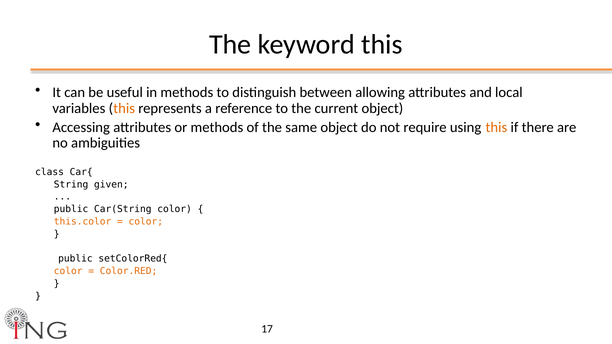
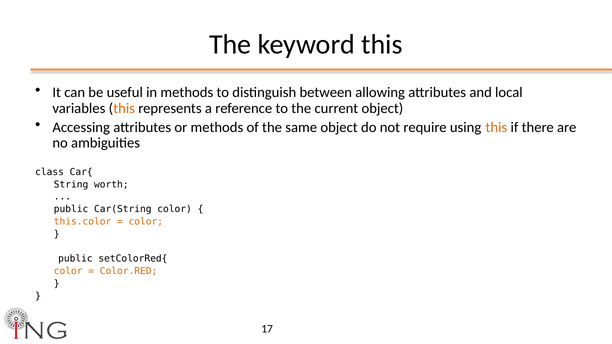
given: given -> worth
